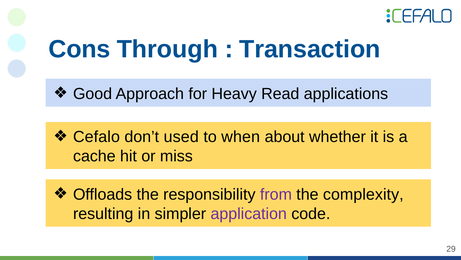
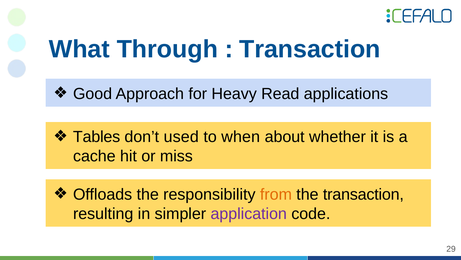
Cons: Cons -> What
Cefalo: Cefalo -> Tables
from colour: purple -> orange
the complexity: complexity -> transaction
